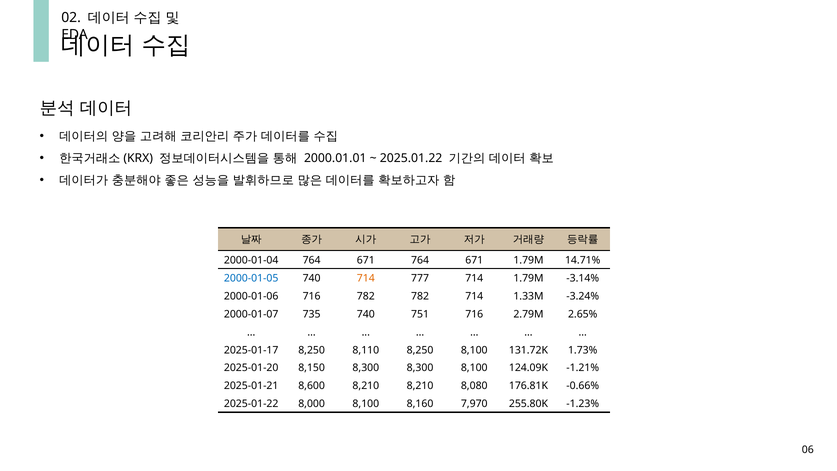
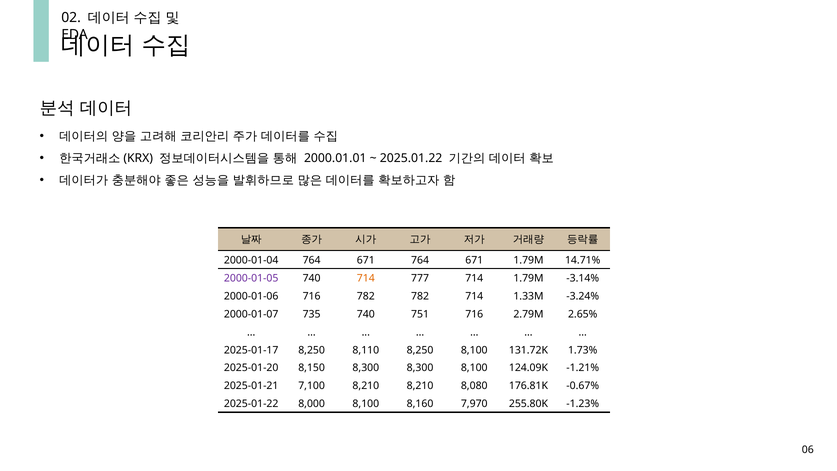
2000-01-05 colour: blue -> purple
8,600: 8,600 -> 7,100
-0.66%: -0.66% -> -0.67%
